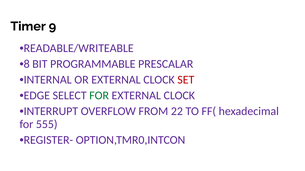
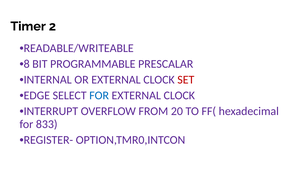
9: 9 -> 2
FOR at (99, 96) colour: green -> blue
22: 22 -> 20
555: 555 -> 833
